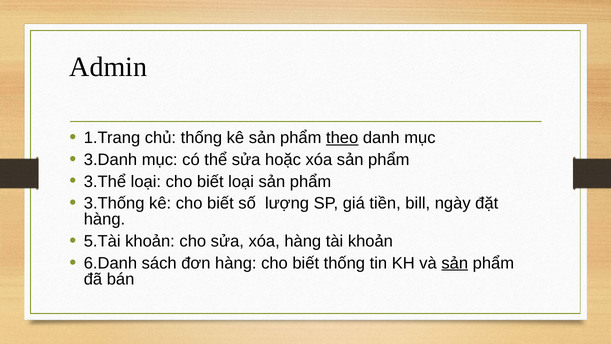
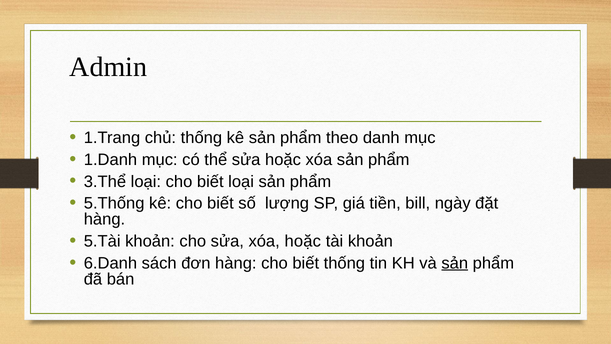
theo underline: present -> none
3.Danh: 3.Danh -> 1.Danh
3.Thống: 3.Thống -> 5.Thống
xóa hàng: hàng -> hoặc
